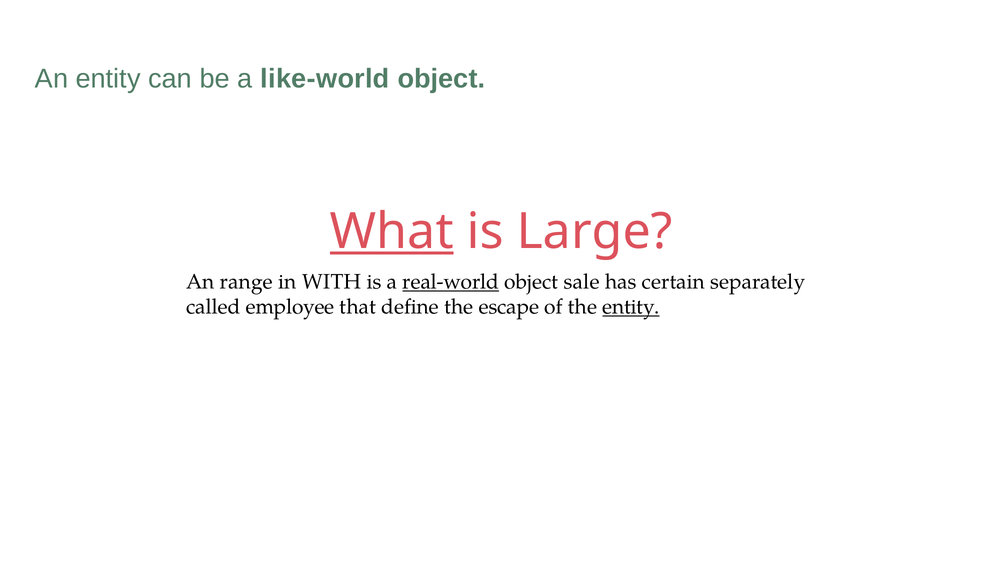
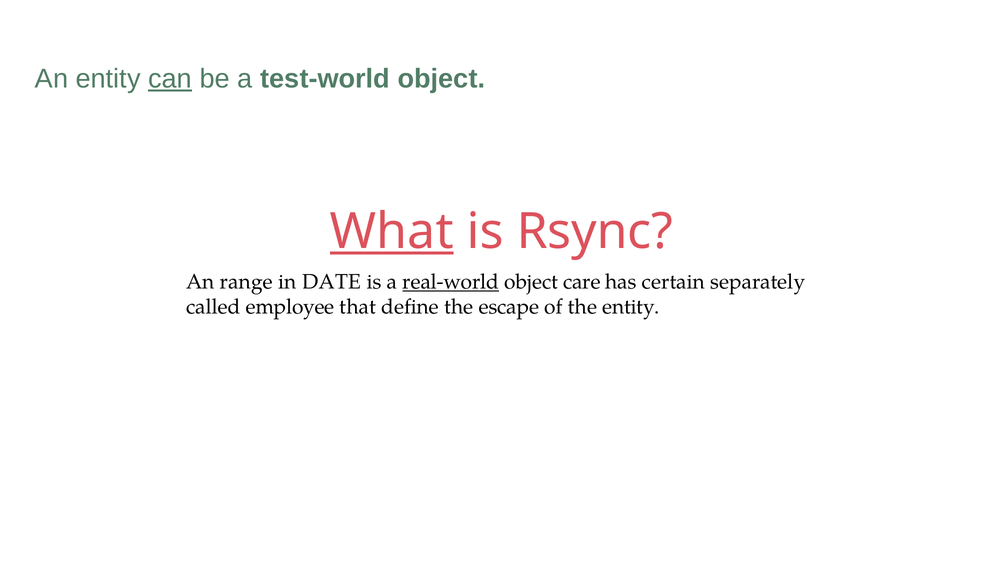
can underline: none -> present
like-world: like-world -> test-world
Large: Large -> Rsync
WITH: WITH -> DATE
sale: sale -> care
entity at (631, 307) underline: present -> none
